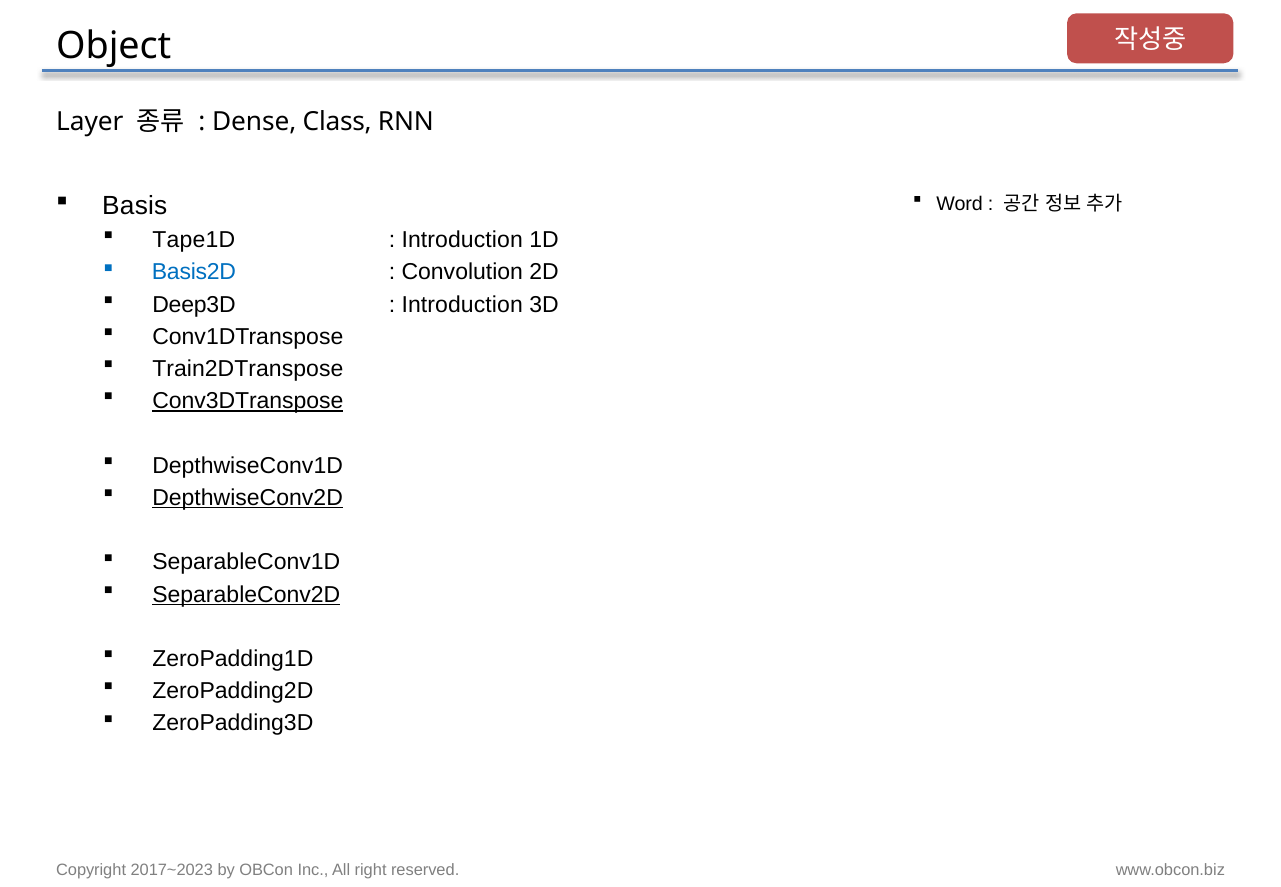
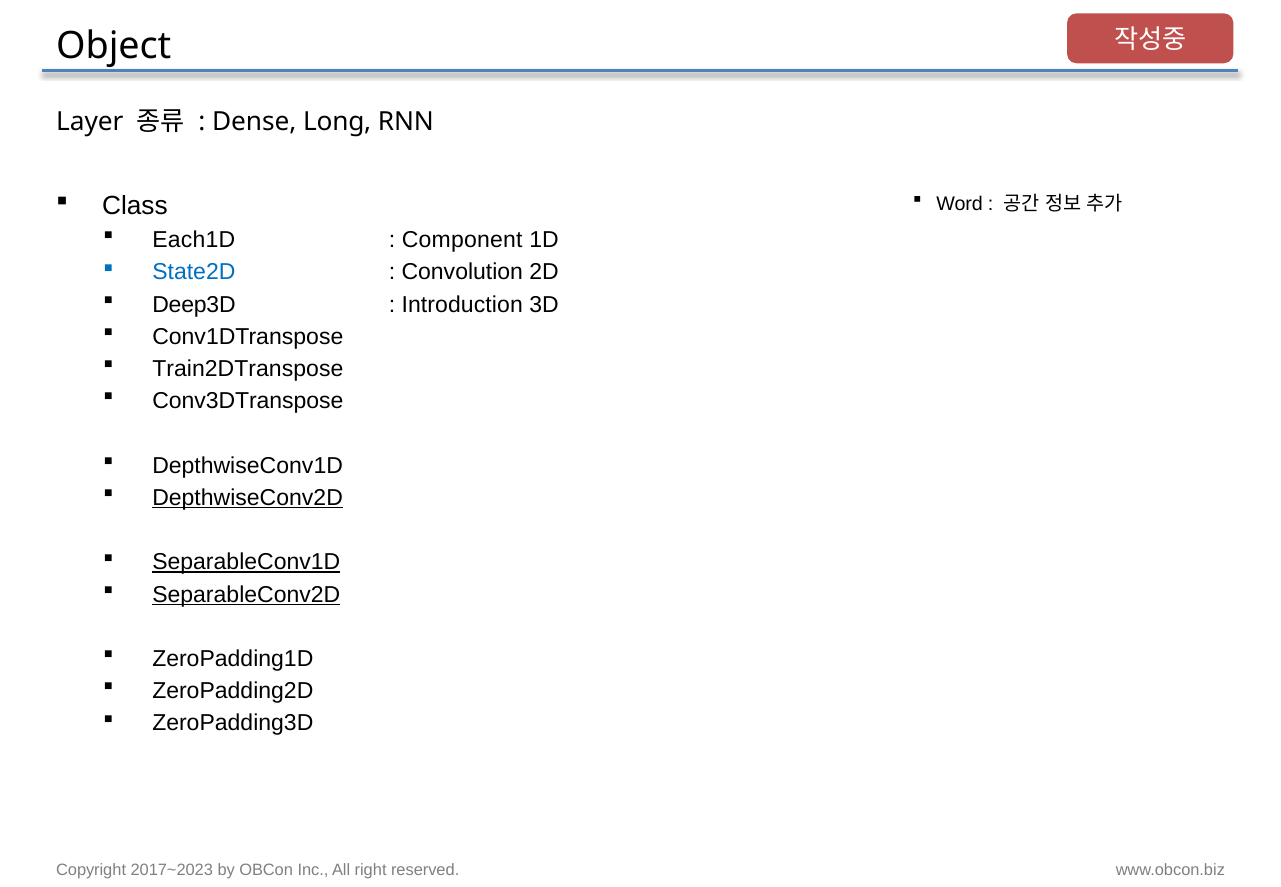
Class: Class -> Long
Basis: Basis -> Class
Tape1D: Tape1D -> Each1D
Introduction at (462, 240): Introduction -> Component
Basis2D: Basis2D -> State2D
Conv3DTranspose underline: present -> none
SeparableConv1D underline: none -> present
